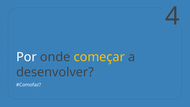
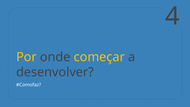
Por colour: white -> yellow
